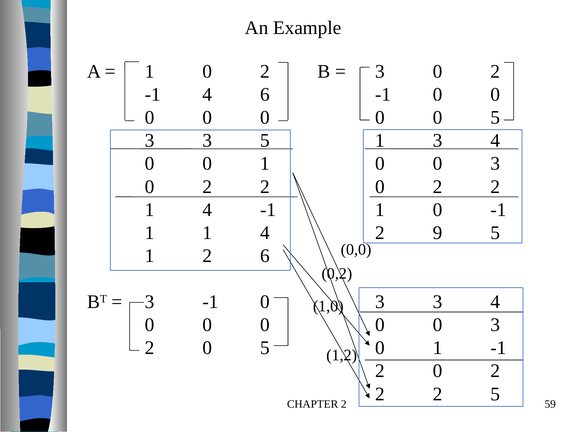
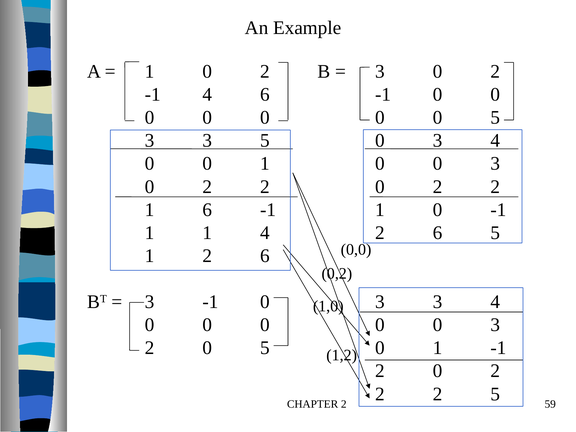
3 5 1: 1 -> 0
4 at (207, 210): 4 -> 6
4 2 9: 9 -> 6
